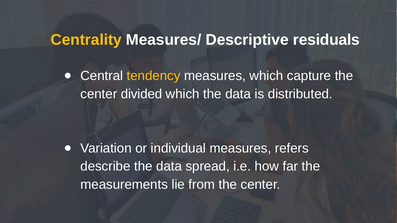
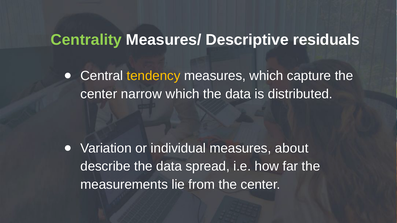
Centrality colour: yellow -> light green
divided: divided -> narrow
refers: refers -> about
